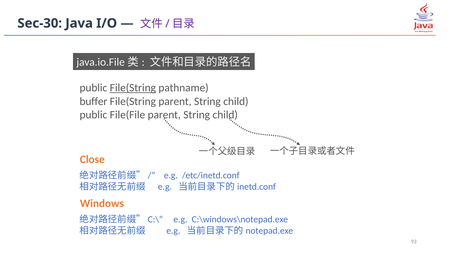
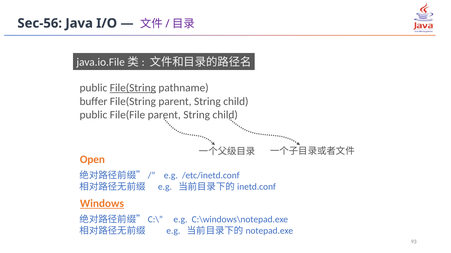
Sec-30: Sec-30 -> Sec-56
Close: Close -> Open
Windows underline: none -> present
